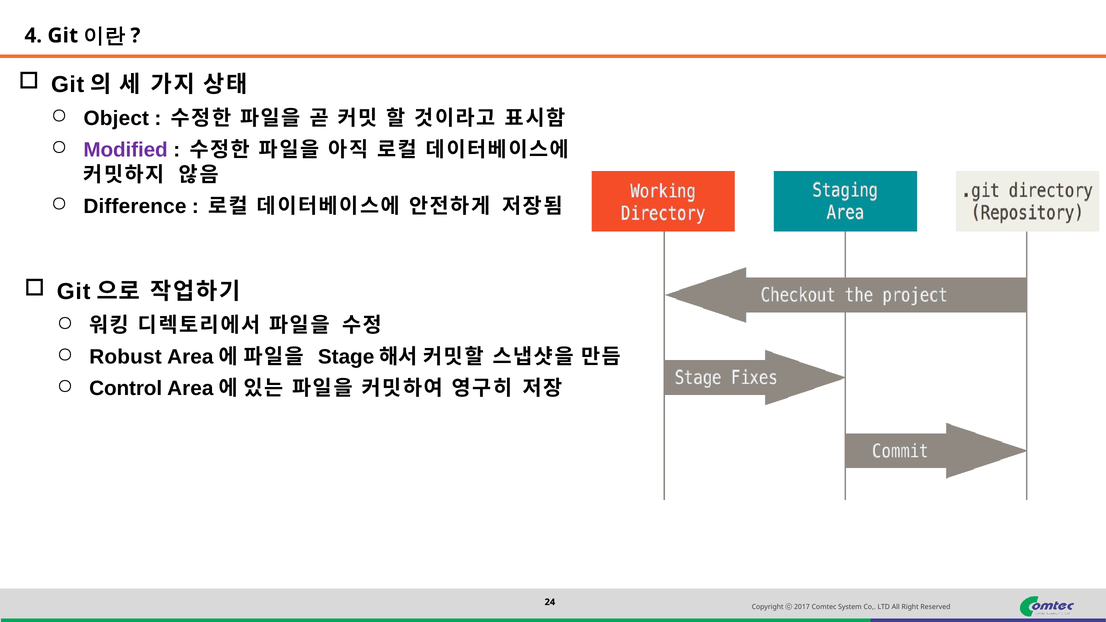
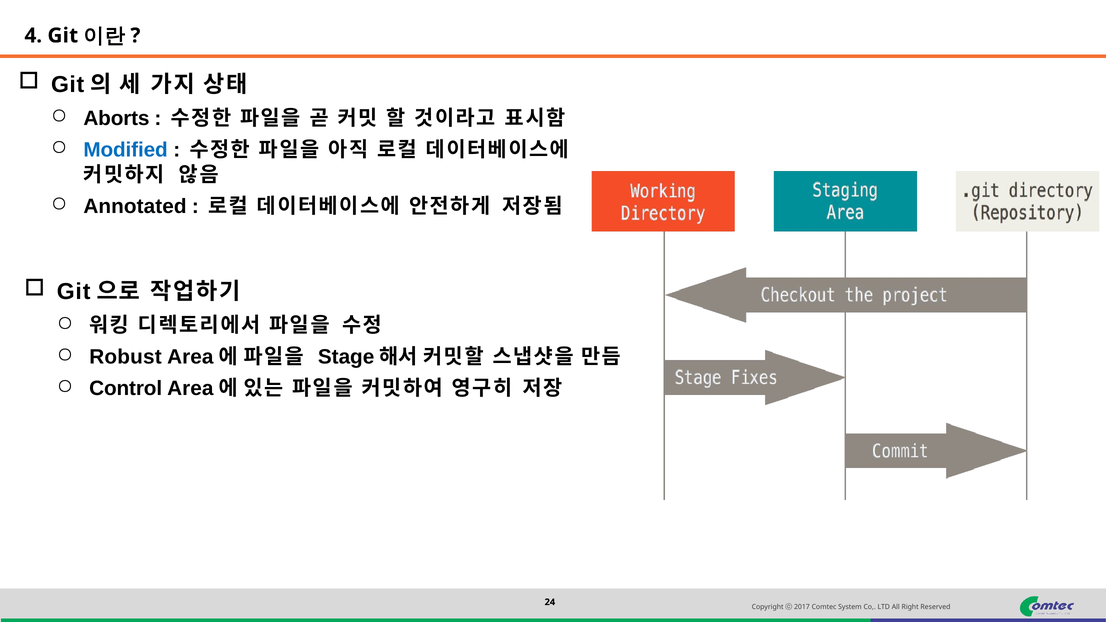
Object: Object -> Aborts
Modified colour: purple -> blue
Difference: Difference -> Annotated
